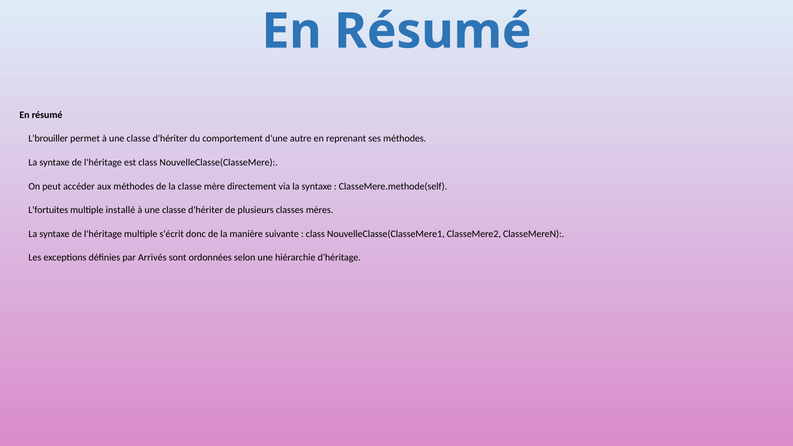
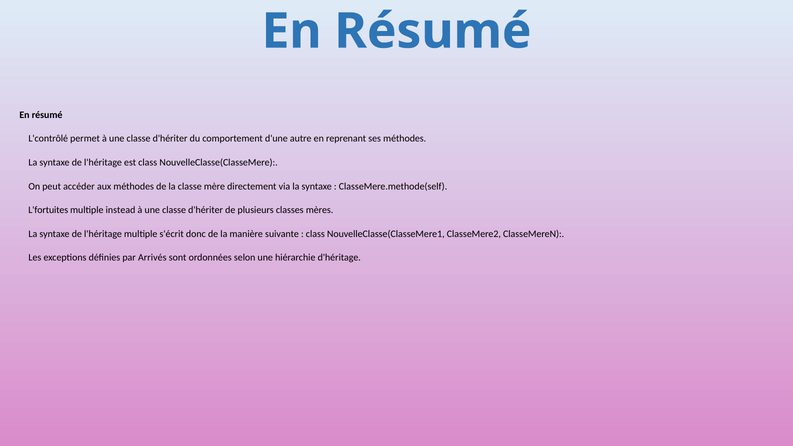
L'brouiller: L'brouiller -> L'contrôlé
installé: installé -> instead
